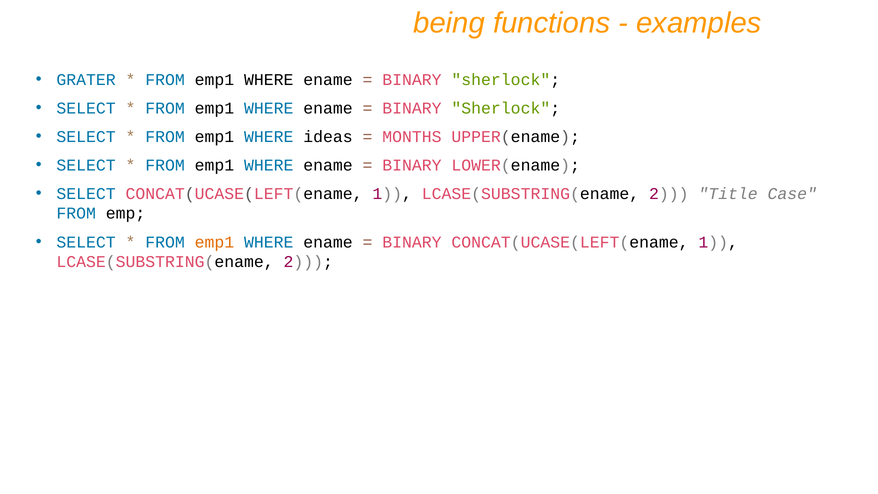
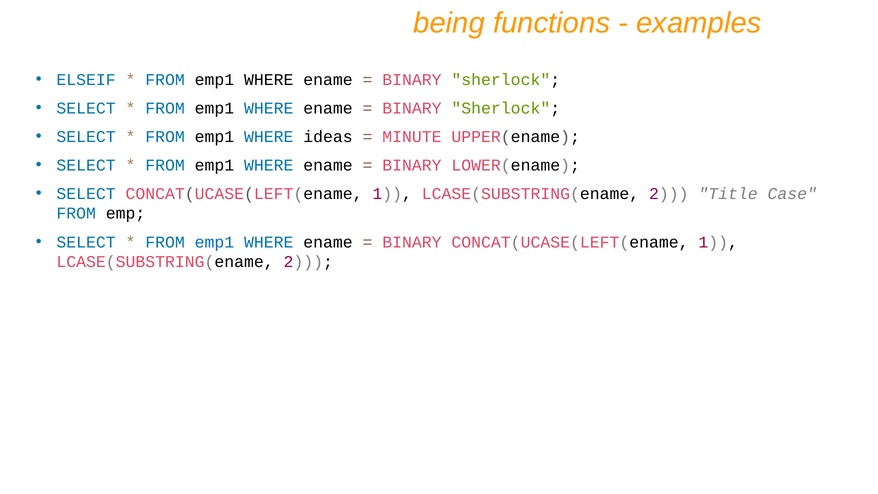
GRATER: GRATER -> ELSEIF
MONTHS: MONTHS -> MINUTE
emp1 at (214, 242) colour: orange -> blue
